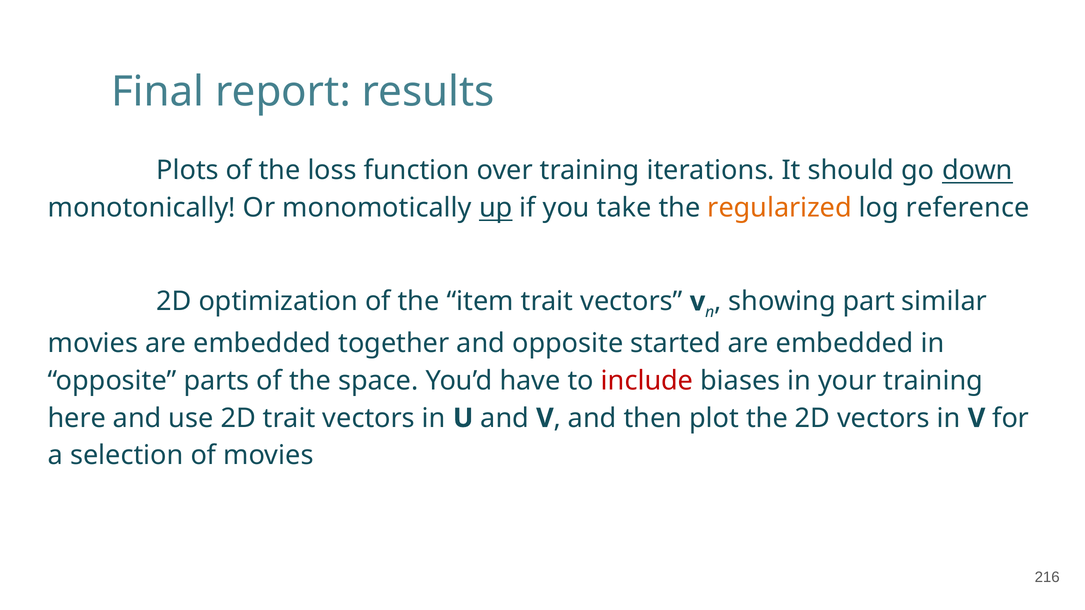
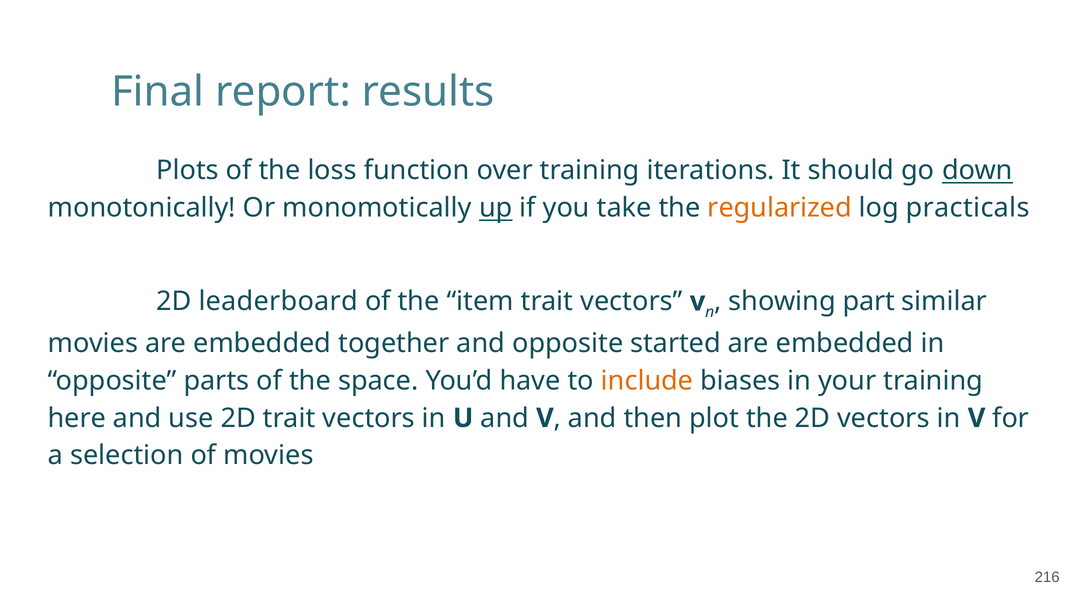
reference: reference -> practicals
optimization: optimization -> leaderboard
include colour: red -> orange
